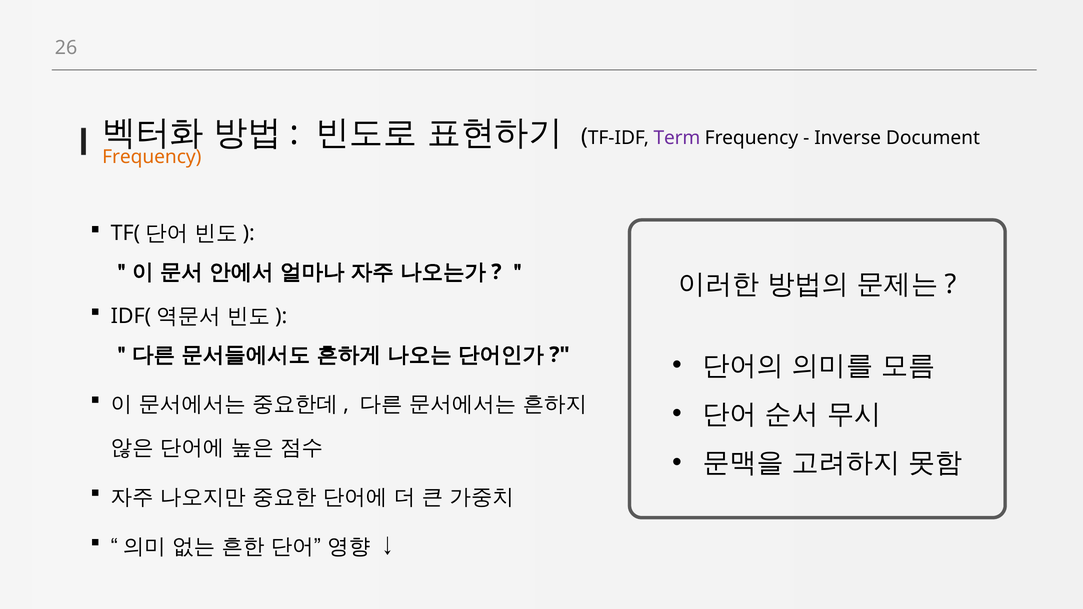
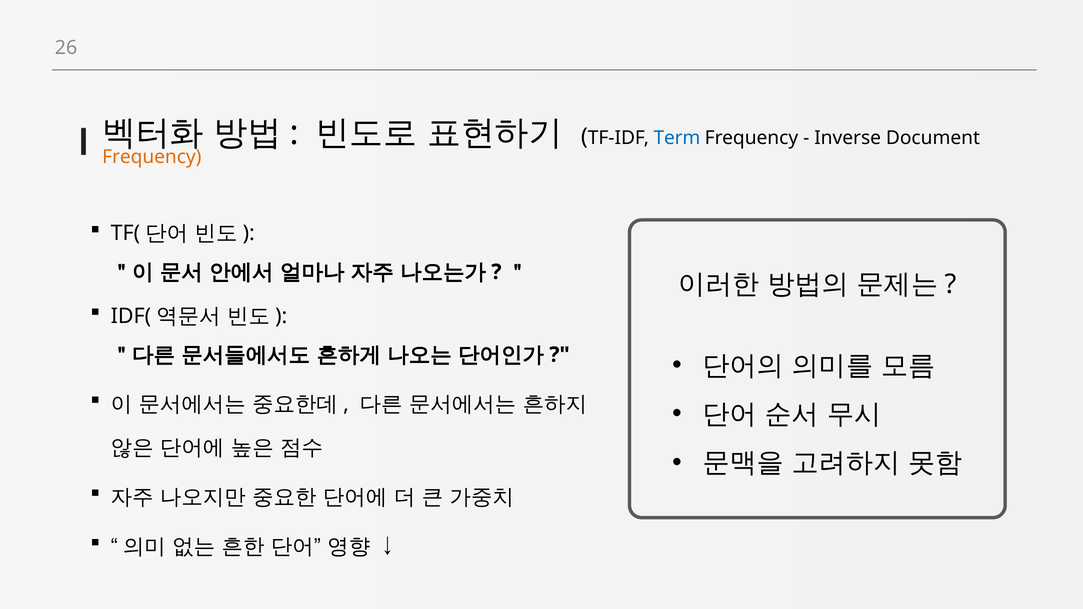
Term colour: purple -> blue
